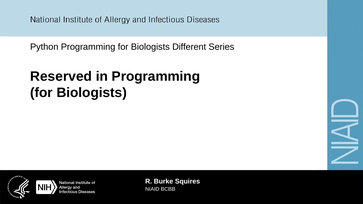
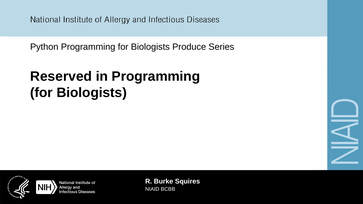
Different: Different -> Produce
